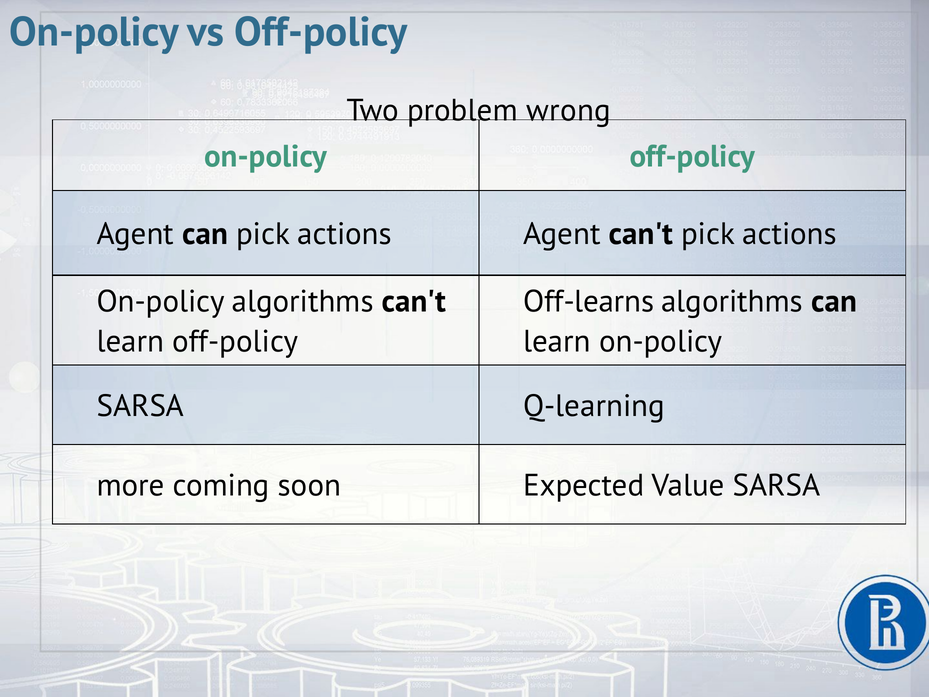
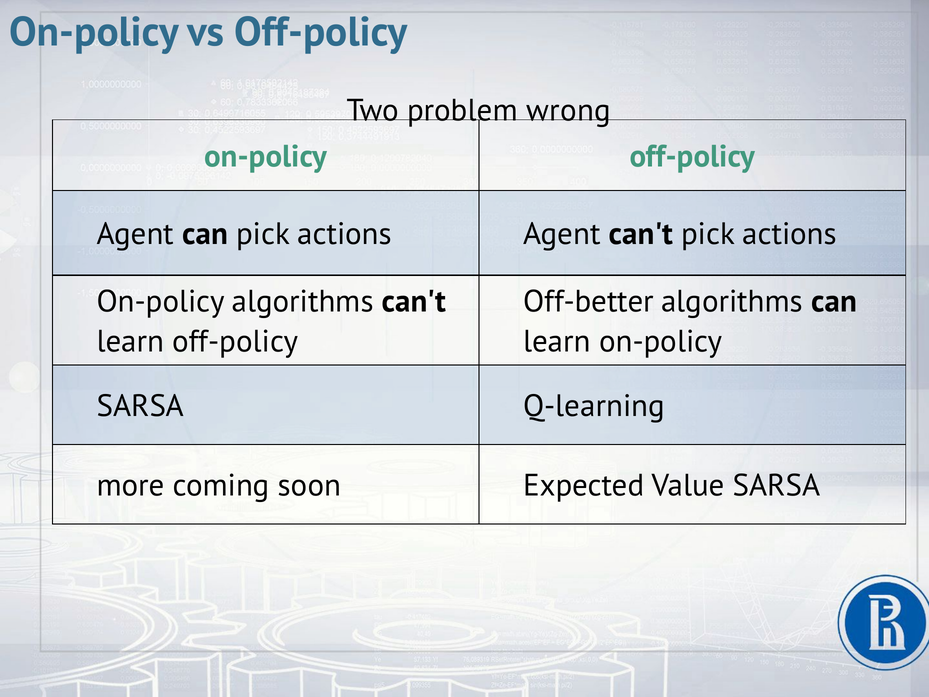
Off-learns: Off-learns -> Off-better
